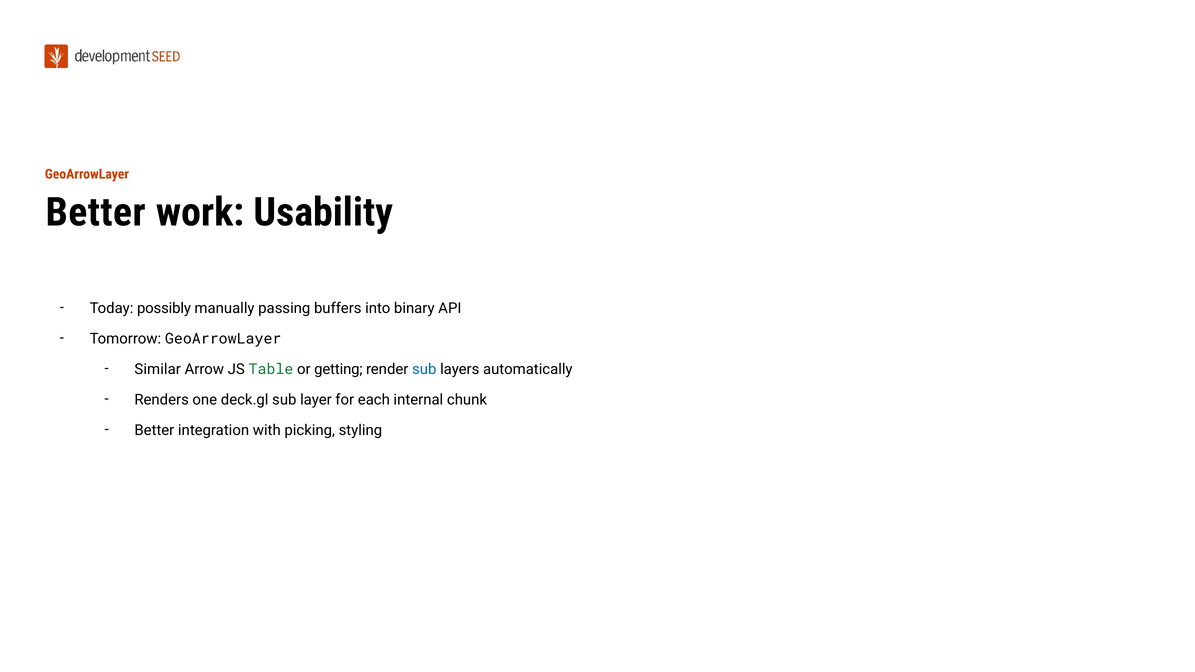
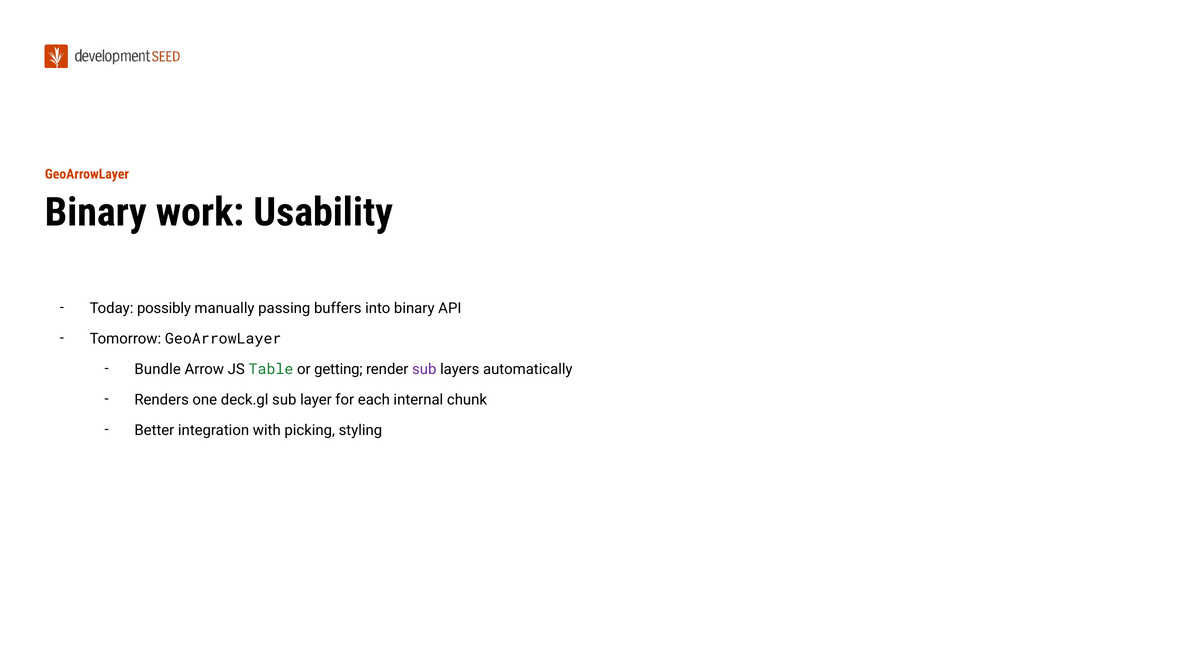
Better at (96, 212): Better -> Binary
Similar: Similar -> Bundle
sub at (424, 370) colour: blue -> purple
